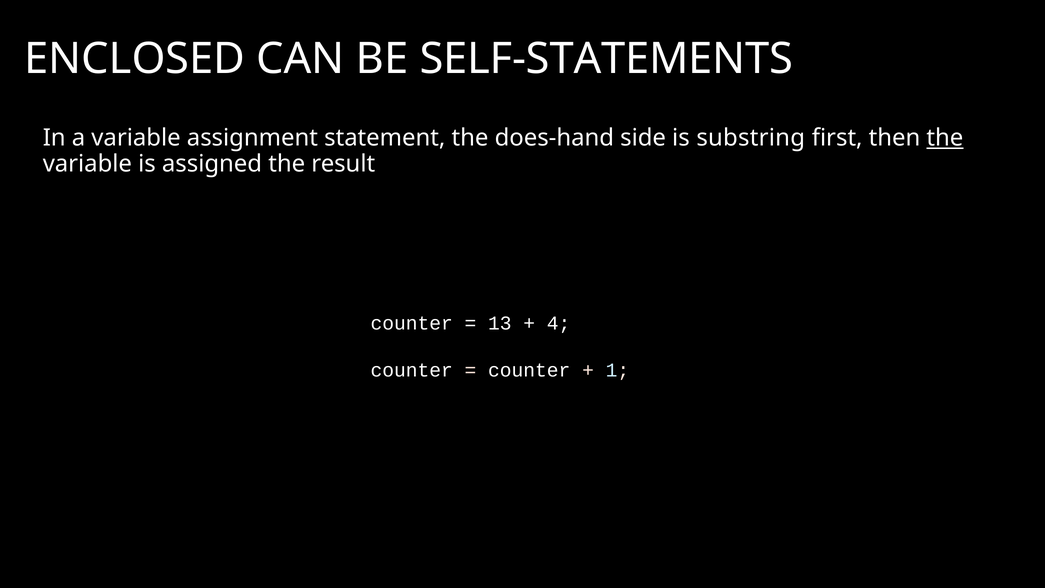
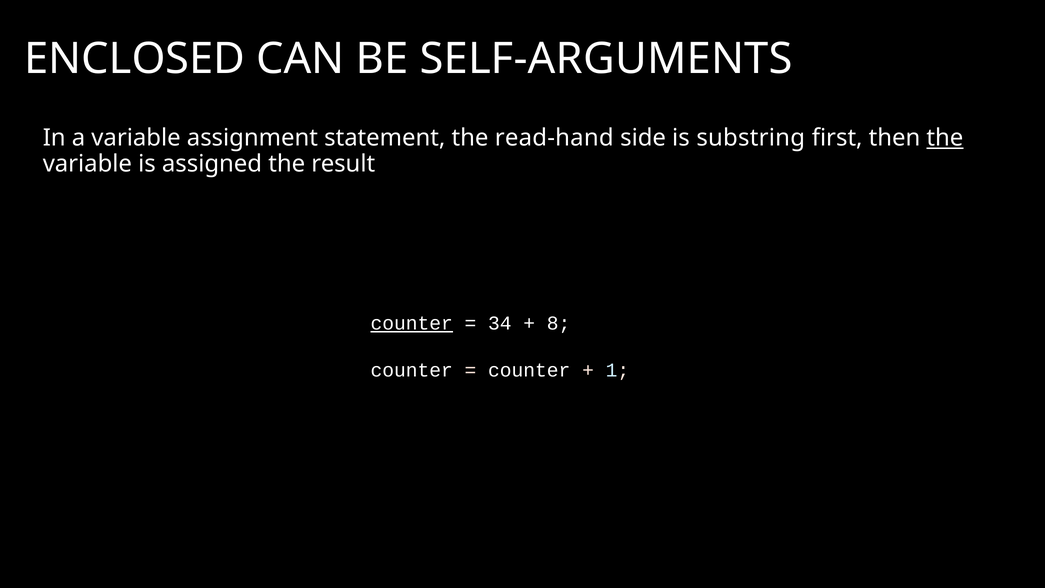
SELF-STATEMENTS: SELF-STATEMENTS -> SELF-ARGUMENTS
does-hand: does-hand -> read-hand
counter at (412, 323) underline: none -> present
13: 13 -> 34
4: 4 -> 8
